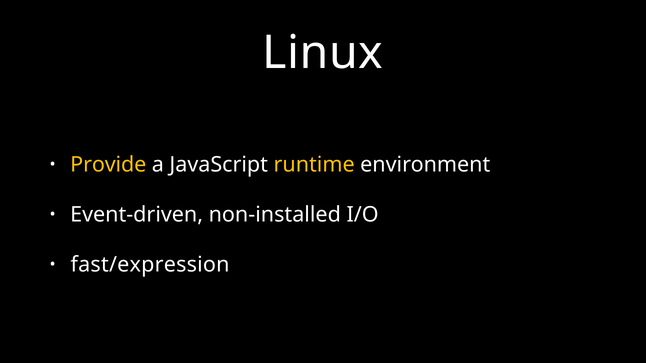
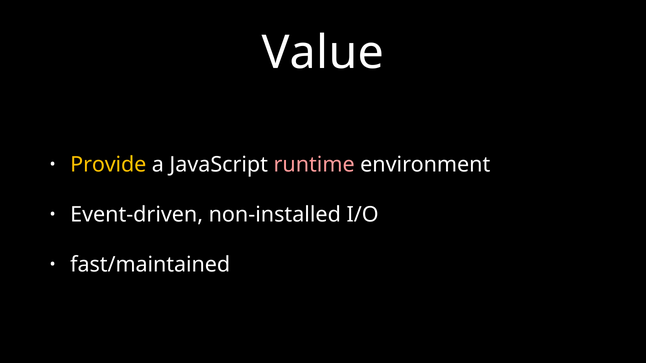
Linux: Linux -> Value
runtime colour: yellow -> pink
fast/expression: fast/expression -> fast/maintained
